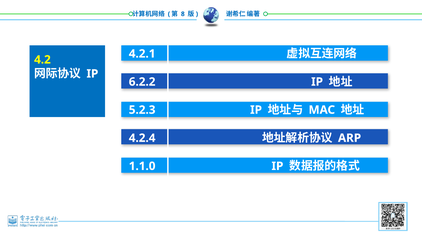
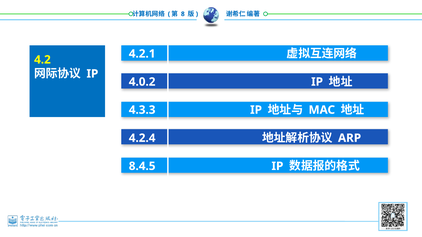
6.2.2: 6.2.2 -> 4.0.2
5.2.3: 5.2.3 -> 4.3.3
1.1.0: 1.1.0 -> 8.4.5
